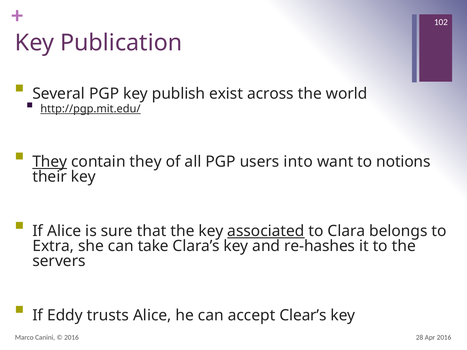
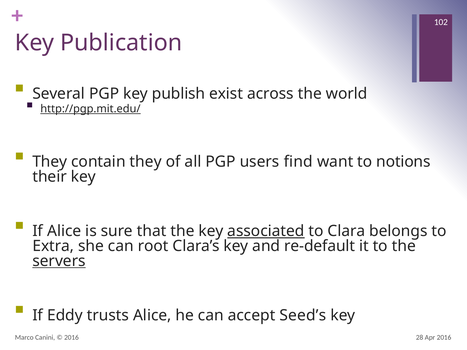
They at (50, 162) underline: present -> none
into: into -> find
take: take -> root
re-hashes: re-hashes -> re-default
servers underline: none -> present
Clear’s: Clear’s -> Seed’s
